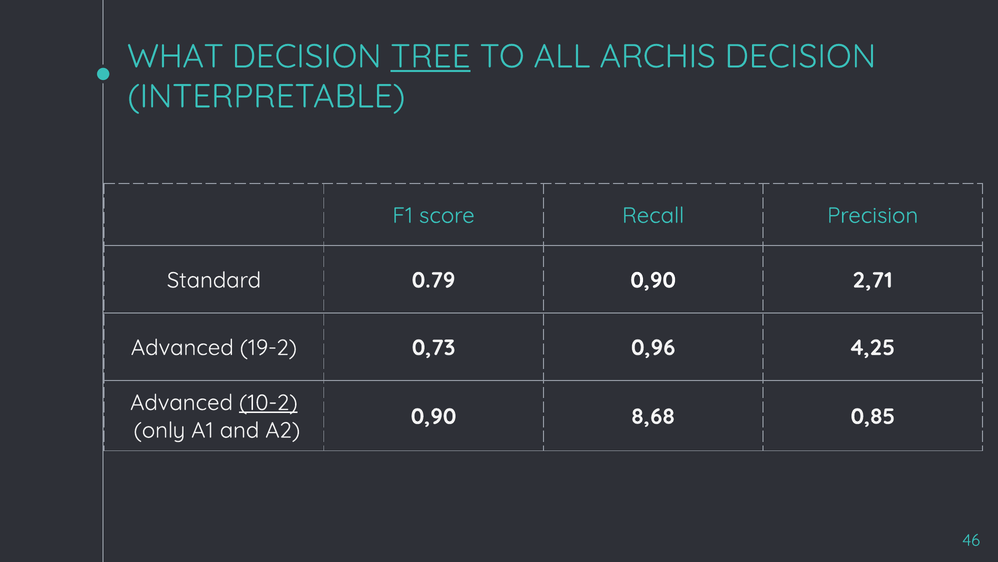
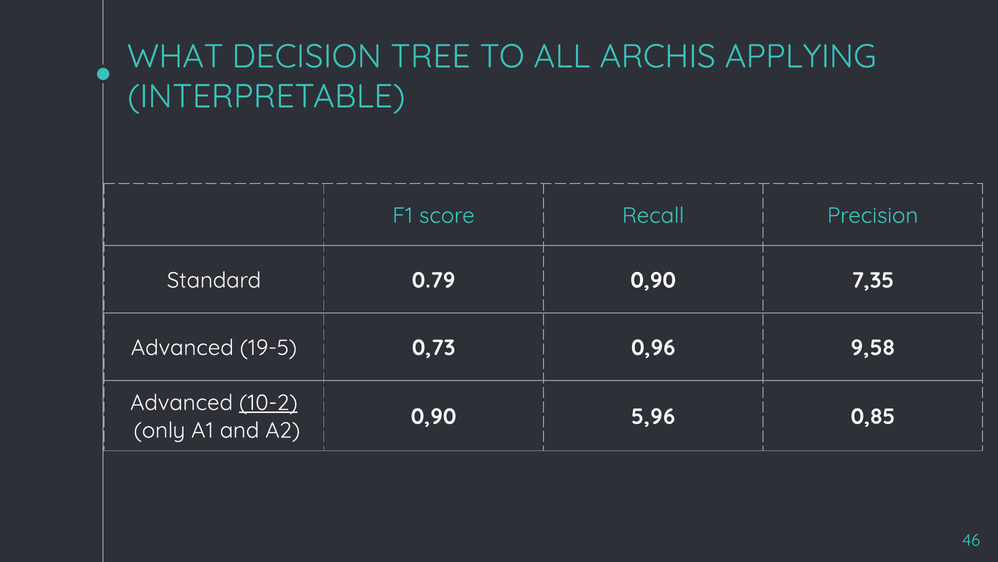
TREE underline: present -> none
ARCHIS DECISION: DECISION -> APPLYING
2,71: 2,71 -> 7,35
19-2: 19-2 -> 19-5
4,25: 4,25 -> 9,58
8,68: 8,68 -> 5,96
